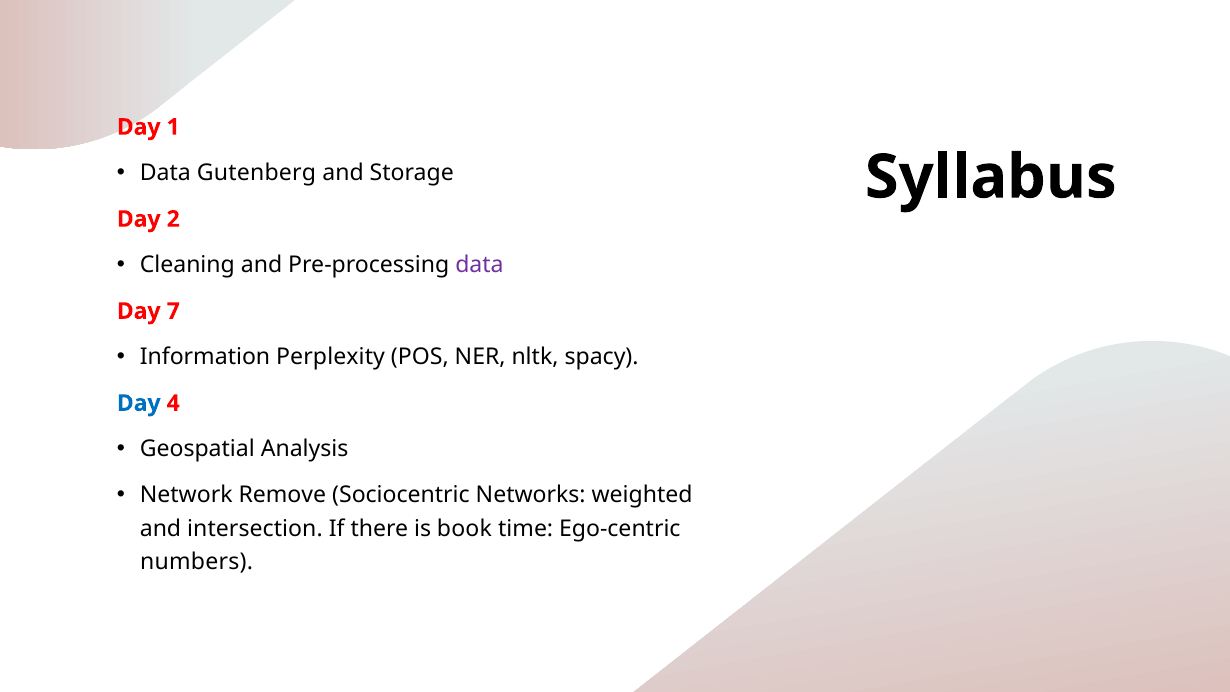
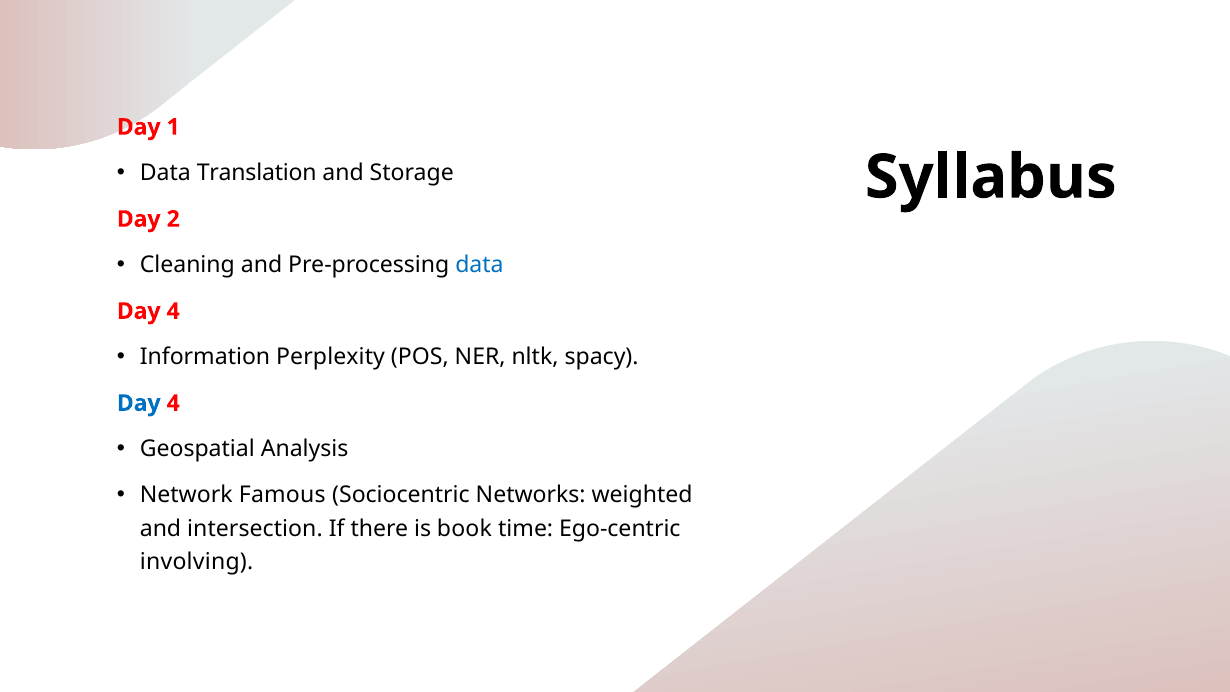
Gutenberg: Gutenberg -> Translation
data at (479, 265) colour: purple -> blue
7 at (173, 311): 7 -> 4
Remove: Remove -> Famous
numbers: numbers -> involving
